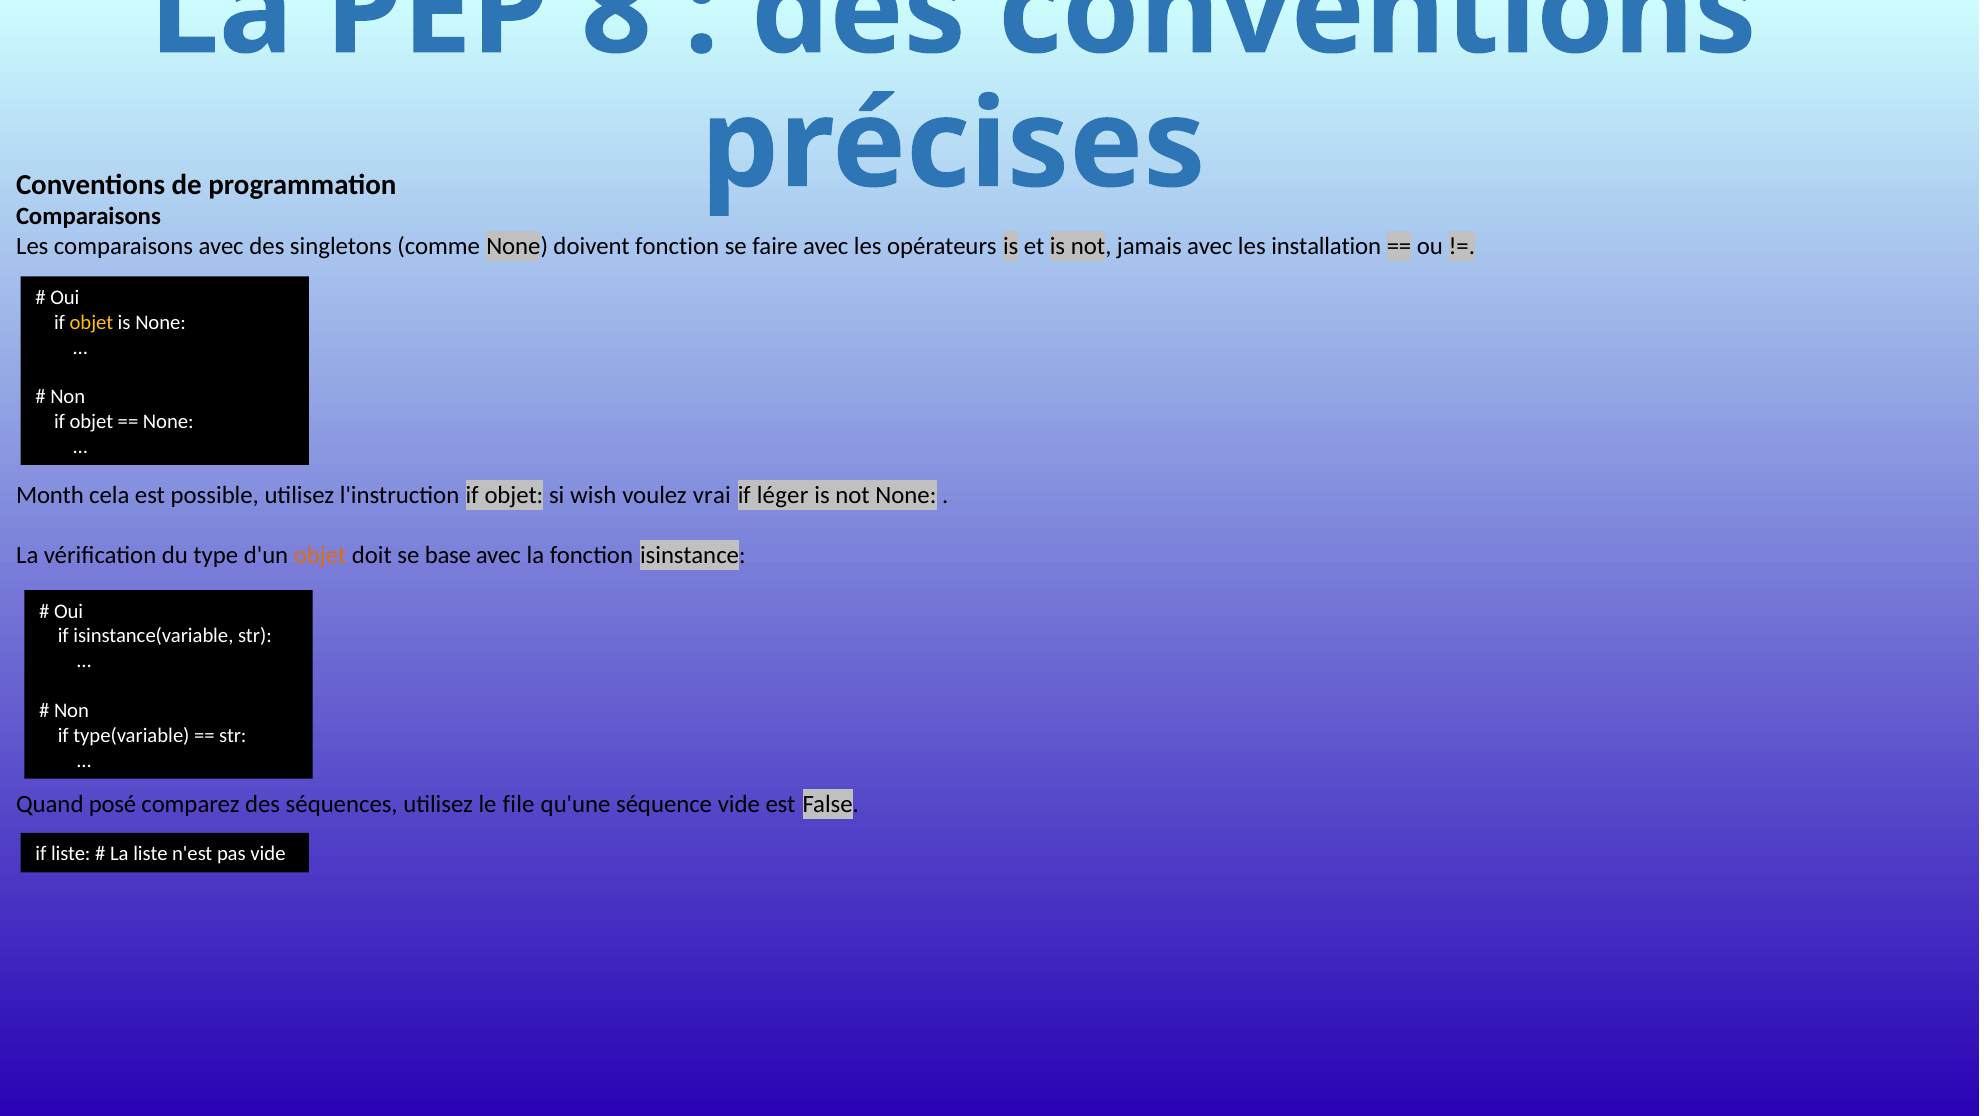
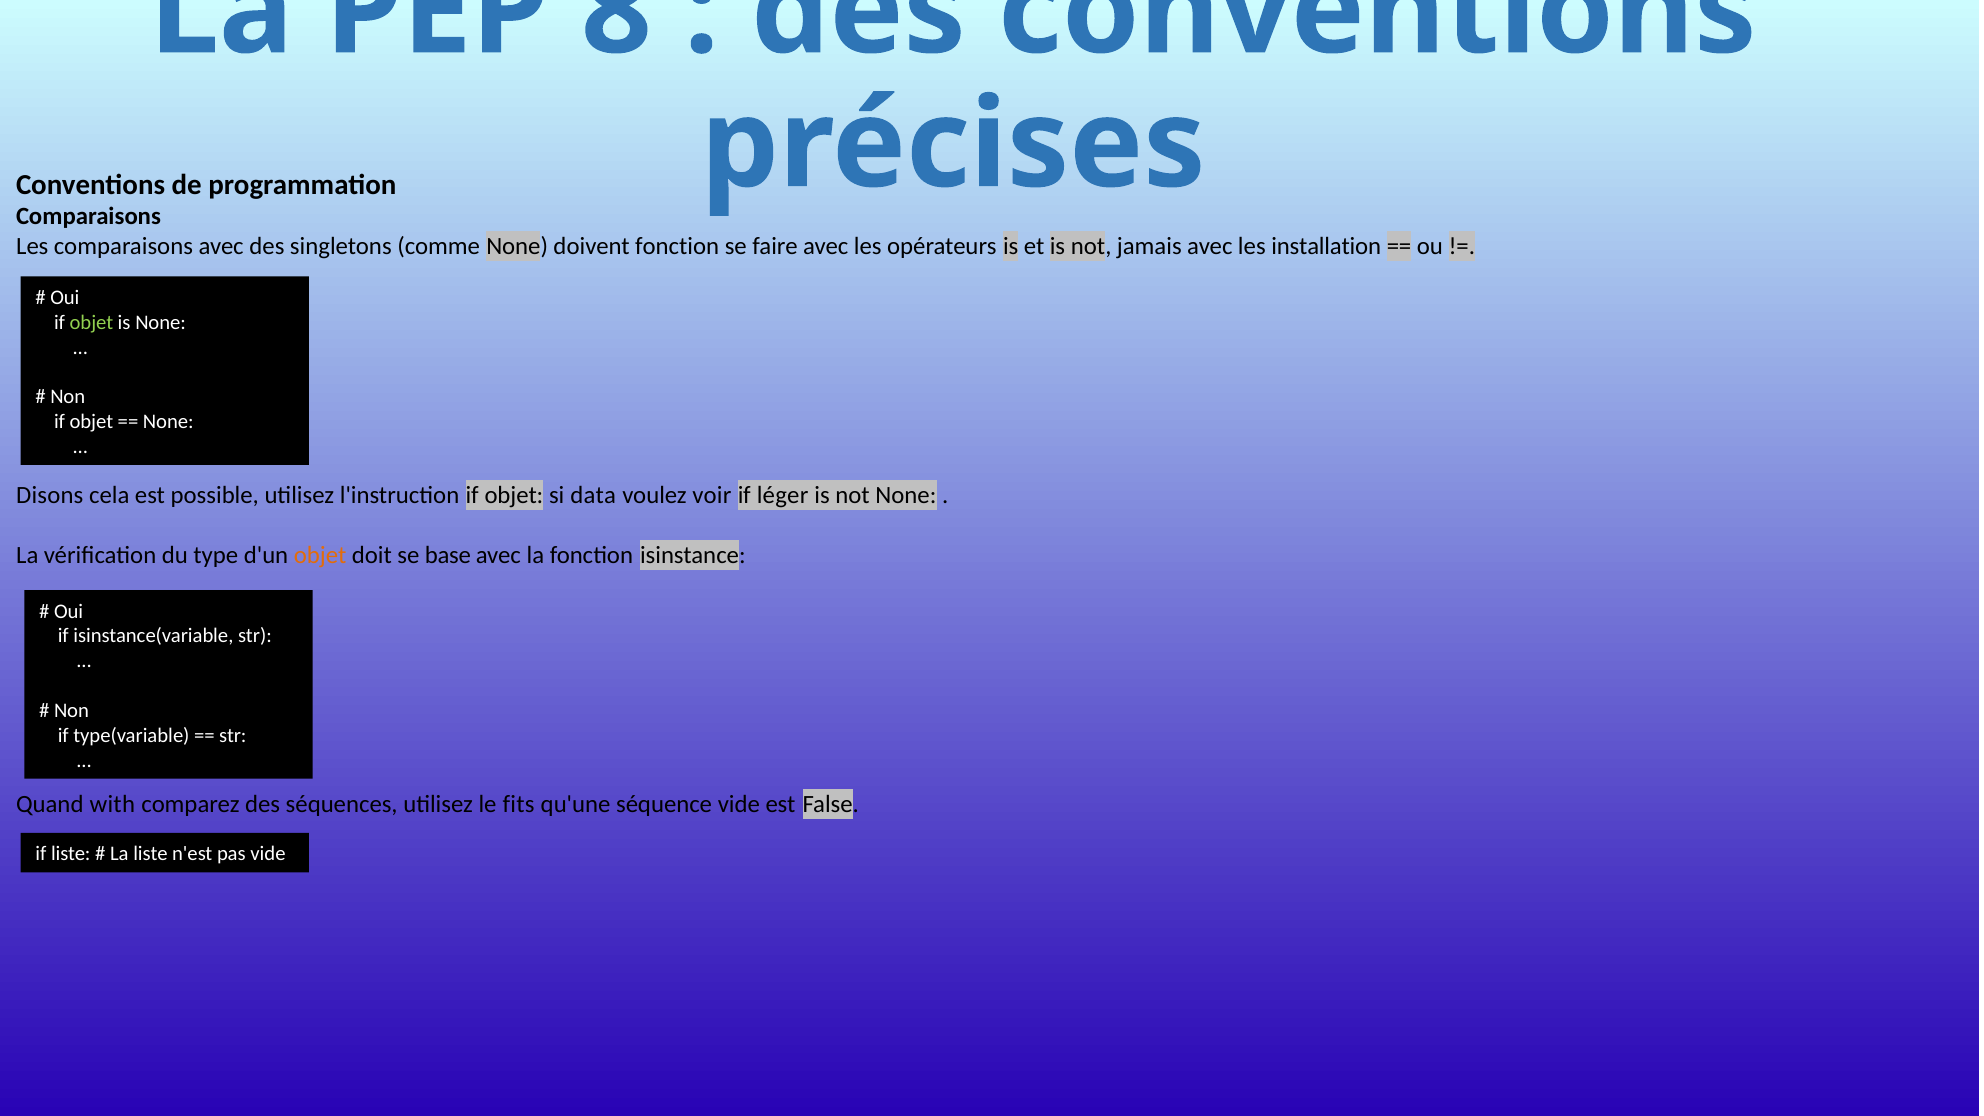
objet at (91, 322) colour: yellow -> light green
Month: Month -> Disons
wish: wish -> data
vrai: vrai -> voir
posé: posé -> with
file: file -> fits
